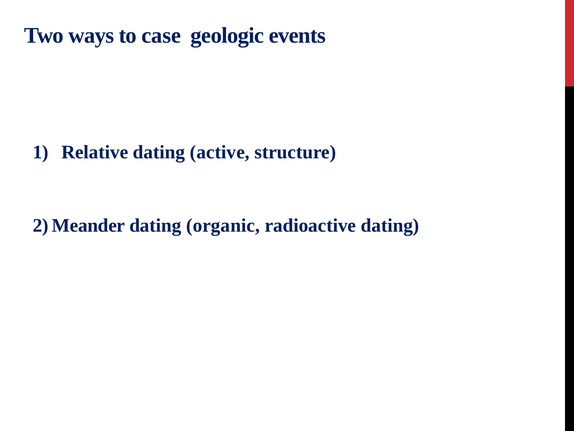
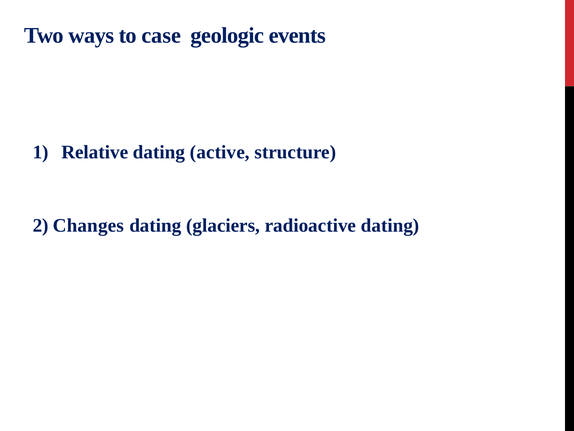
Meander: Meander -> Changes
organic: organic -> glaciers
